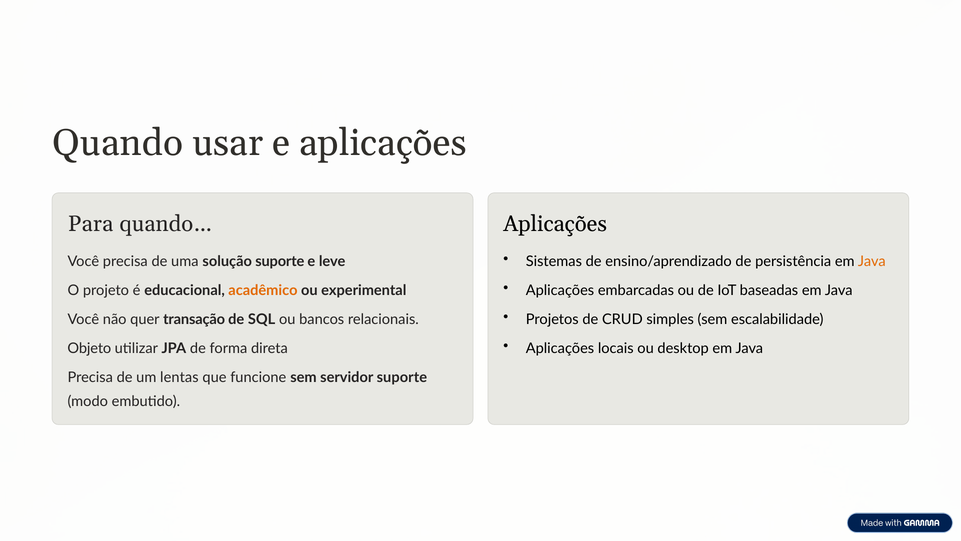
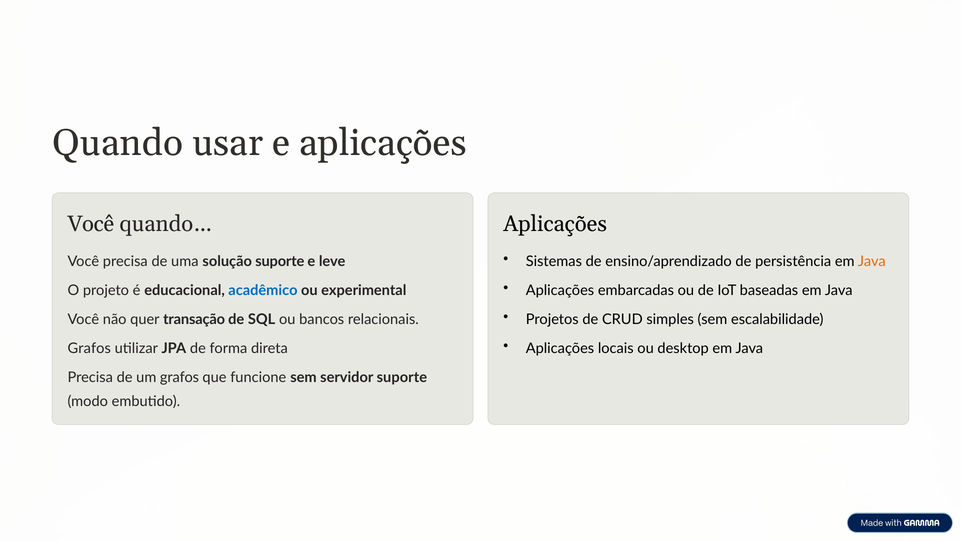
Para at (91, 224): Para -> Você
acadêmico colour: orange -> blue
Objeto at (89, 348): Objeto -> Grafos
um lentas: lentas -> grafos
